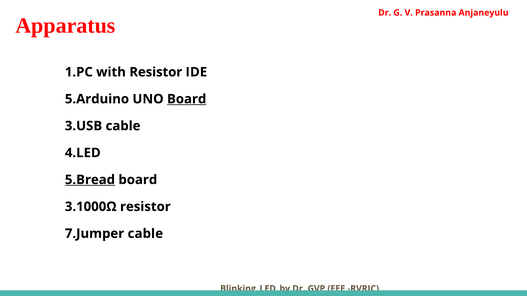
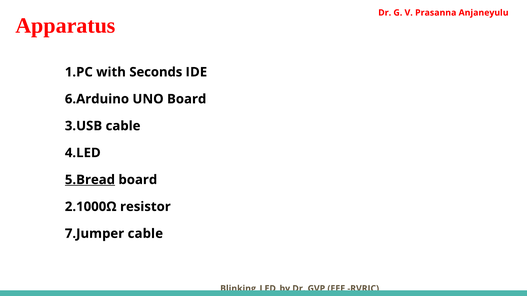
with Resistor: Resistor -> Seconds
5.Arduino: 5.Arduino -> 6.Arduino
Board at (187, 99) underline: present -> none
3.1000Ω: 3.1000Ω -> 2.1000Ω
